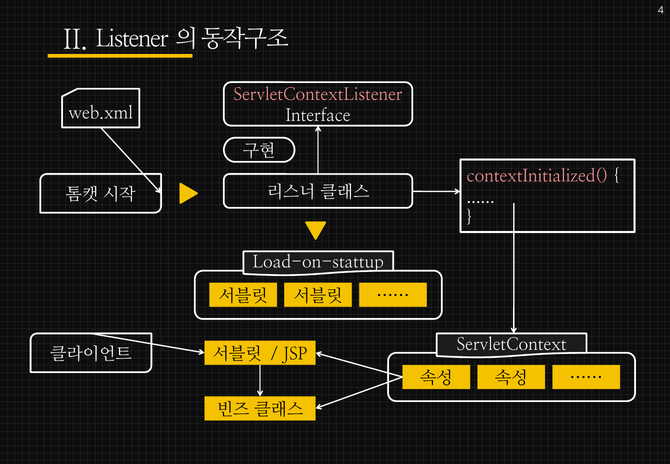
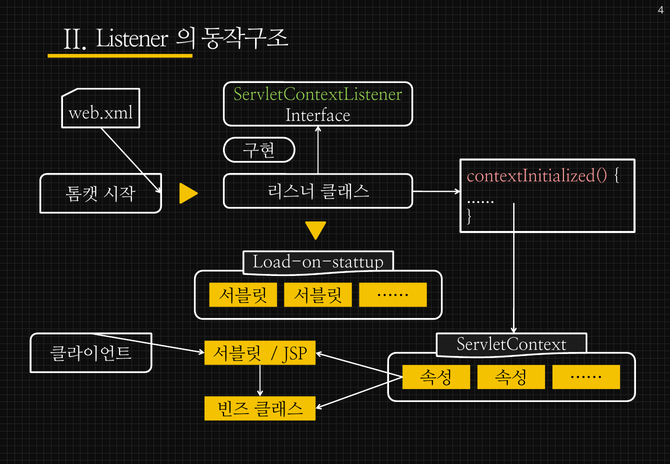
ServletContextListener colour: pink -> light green
